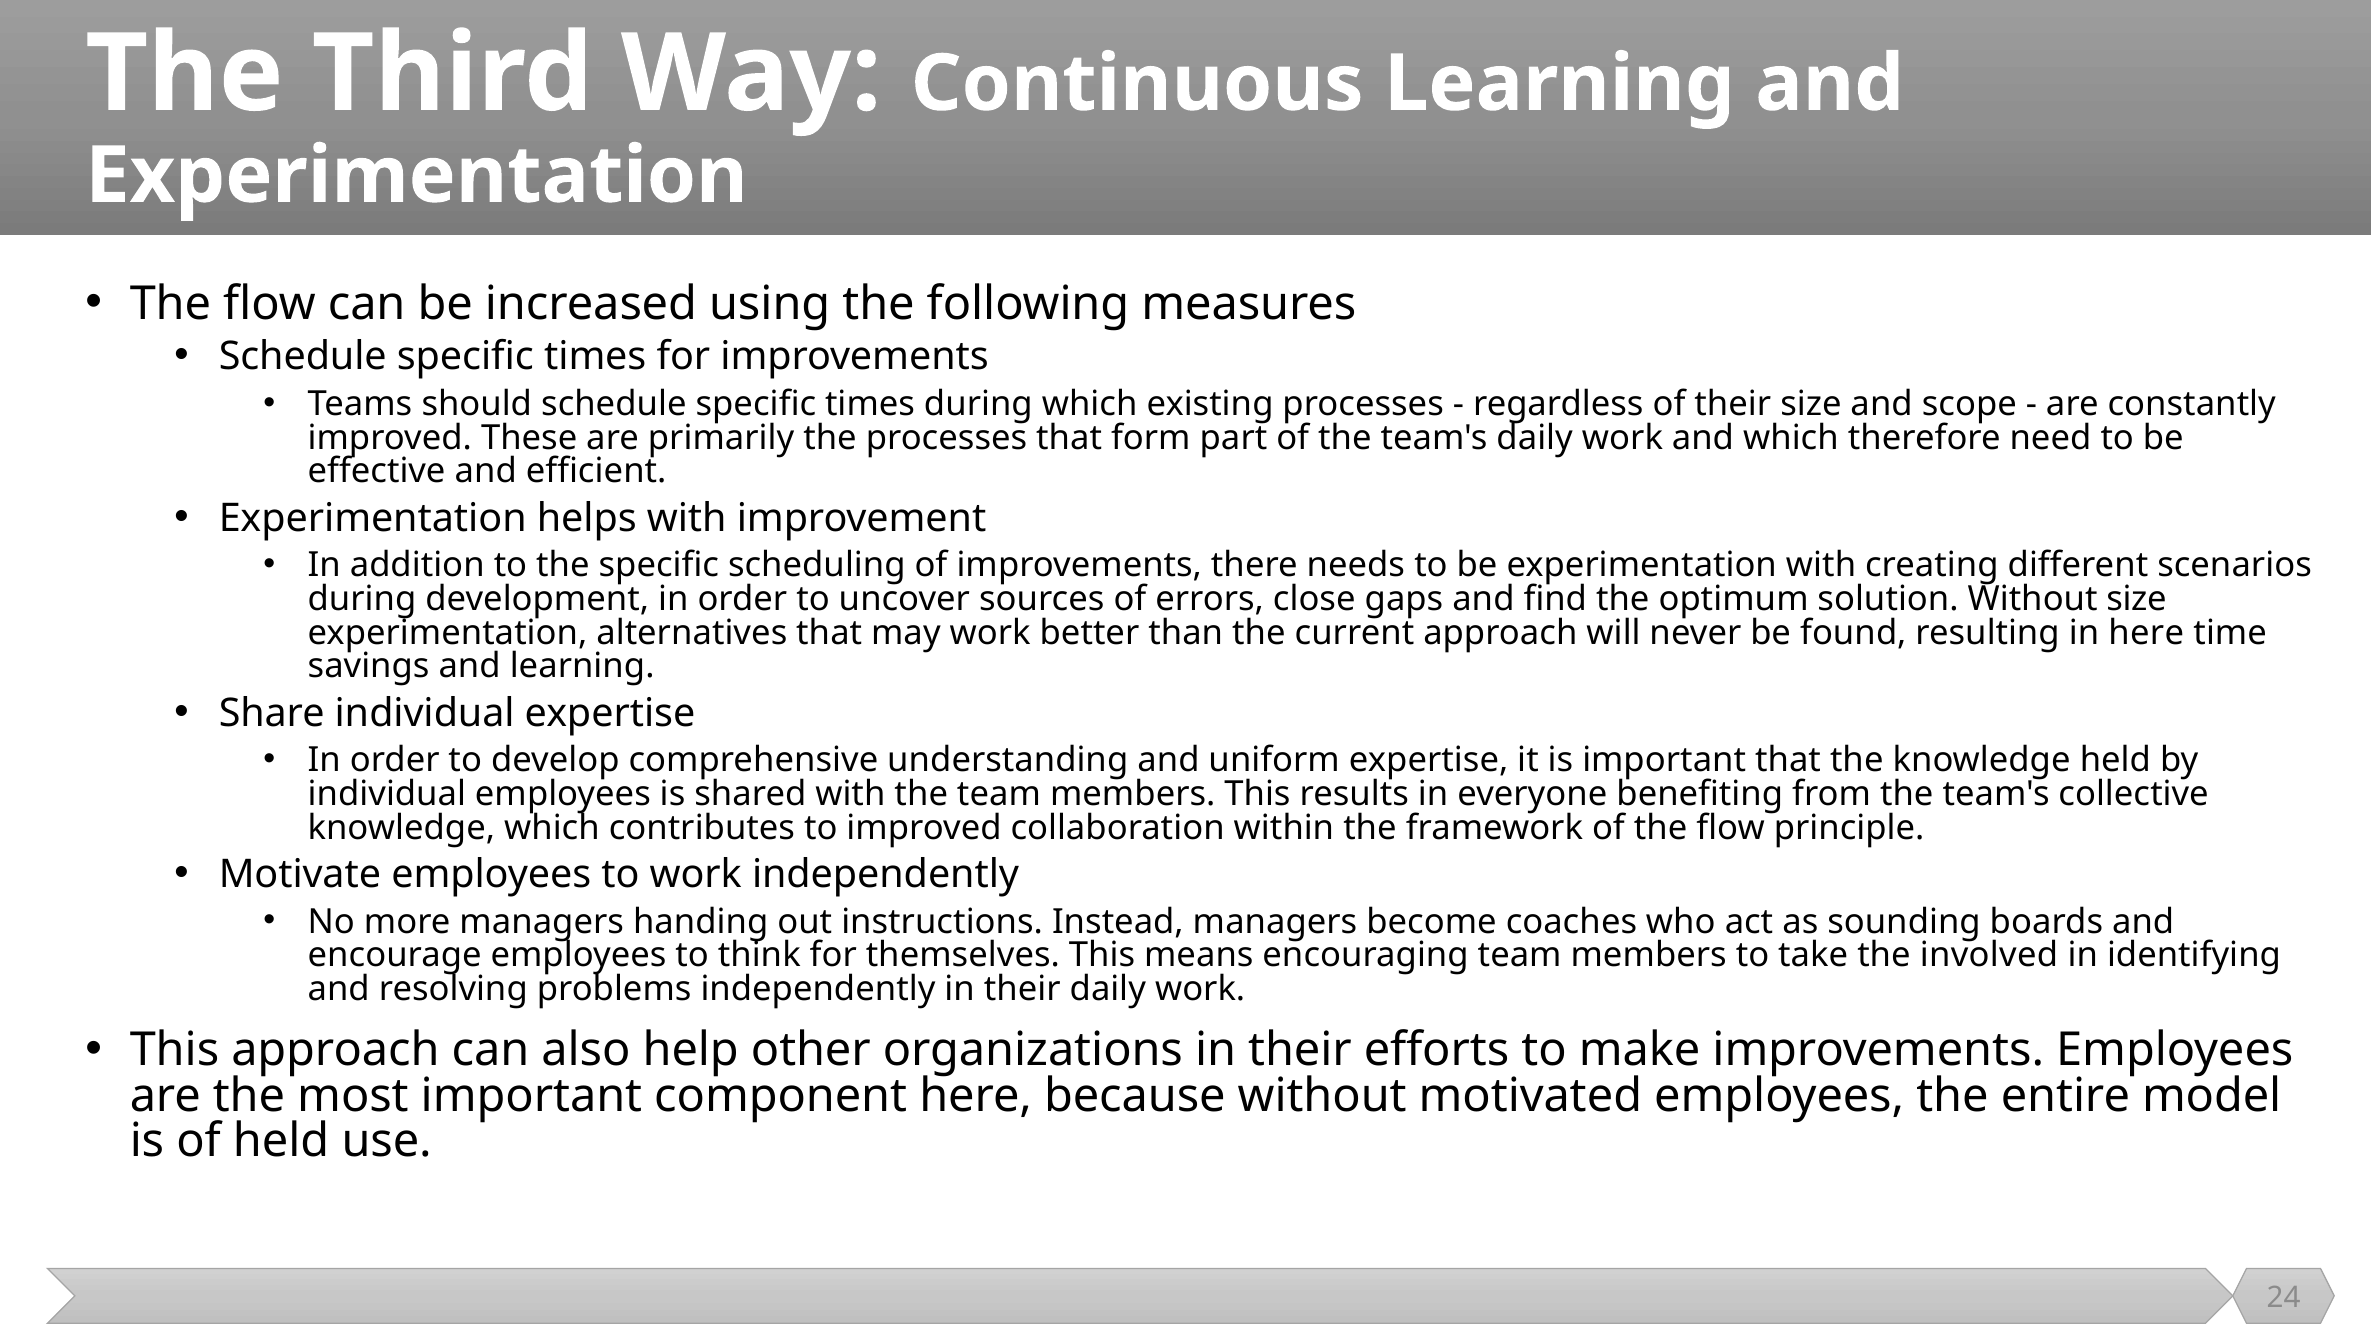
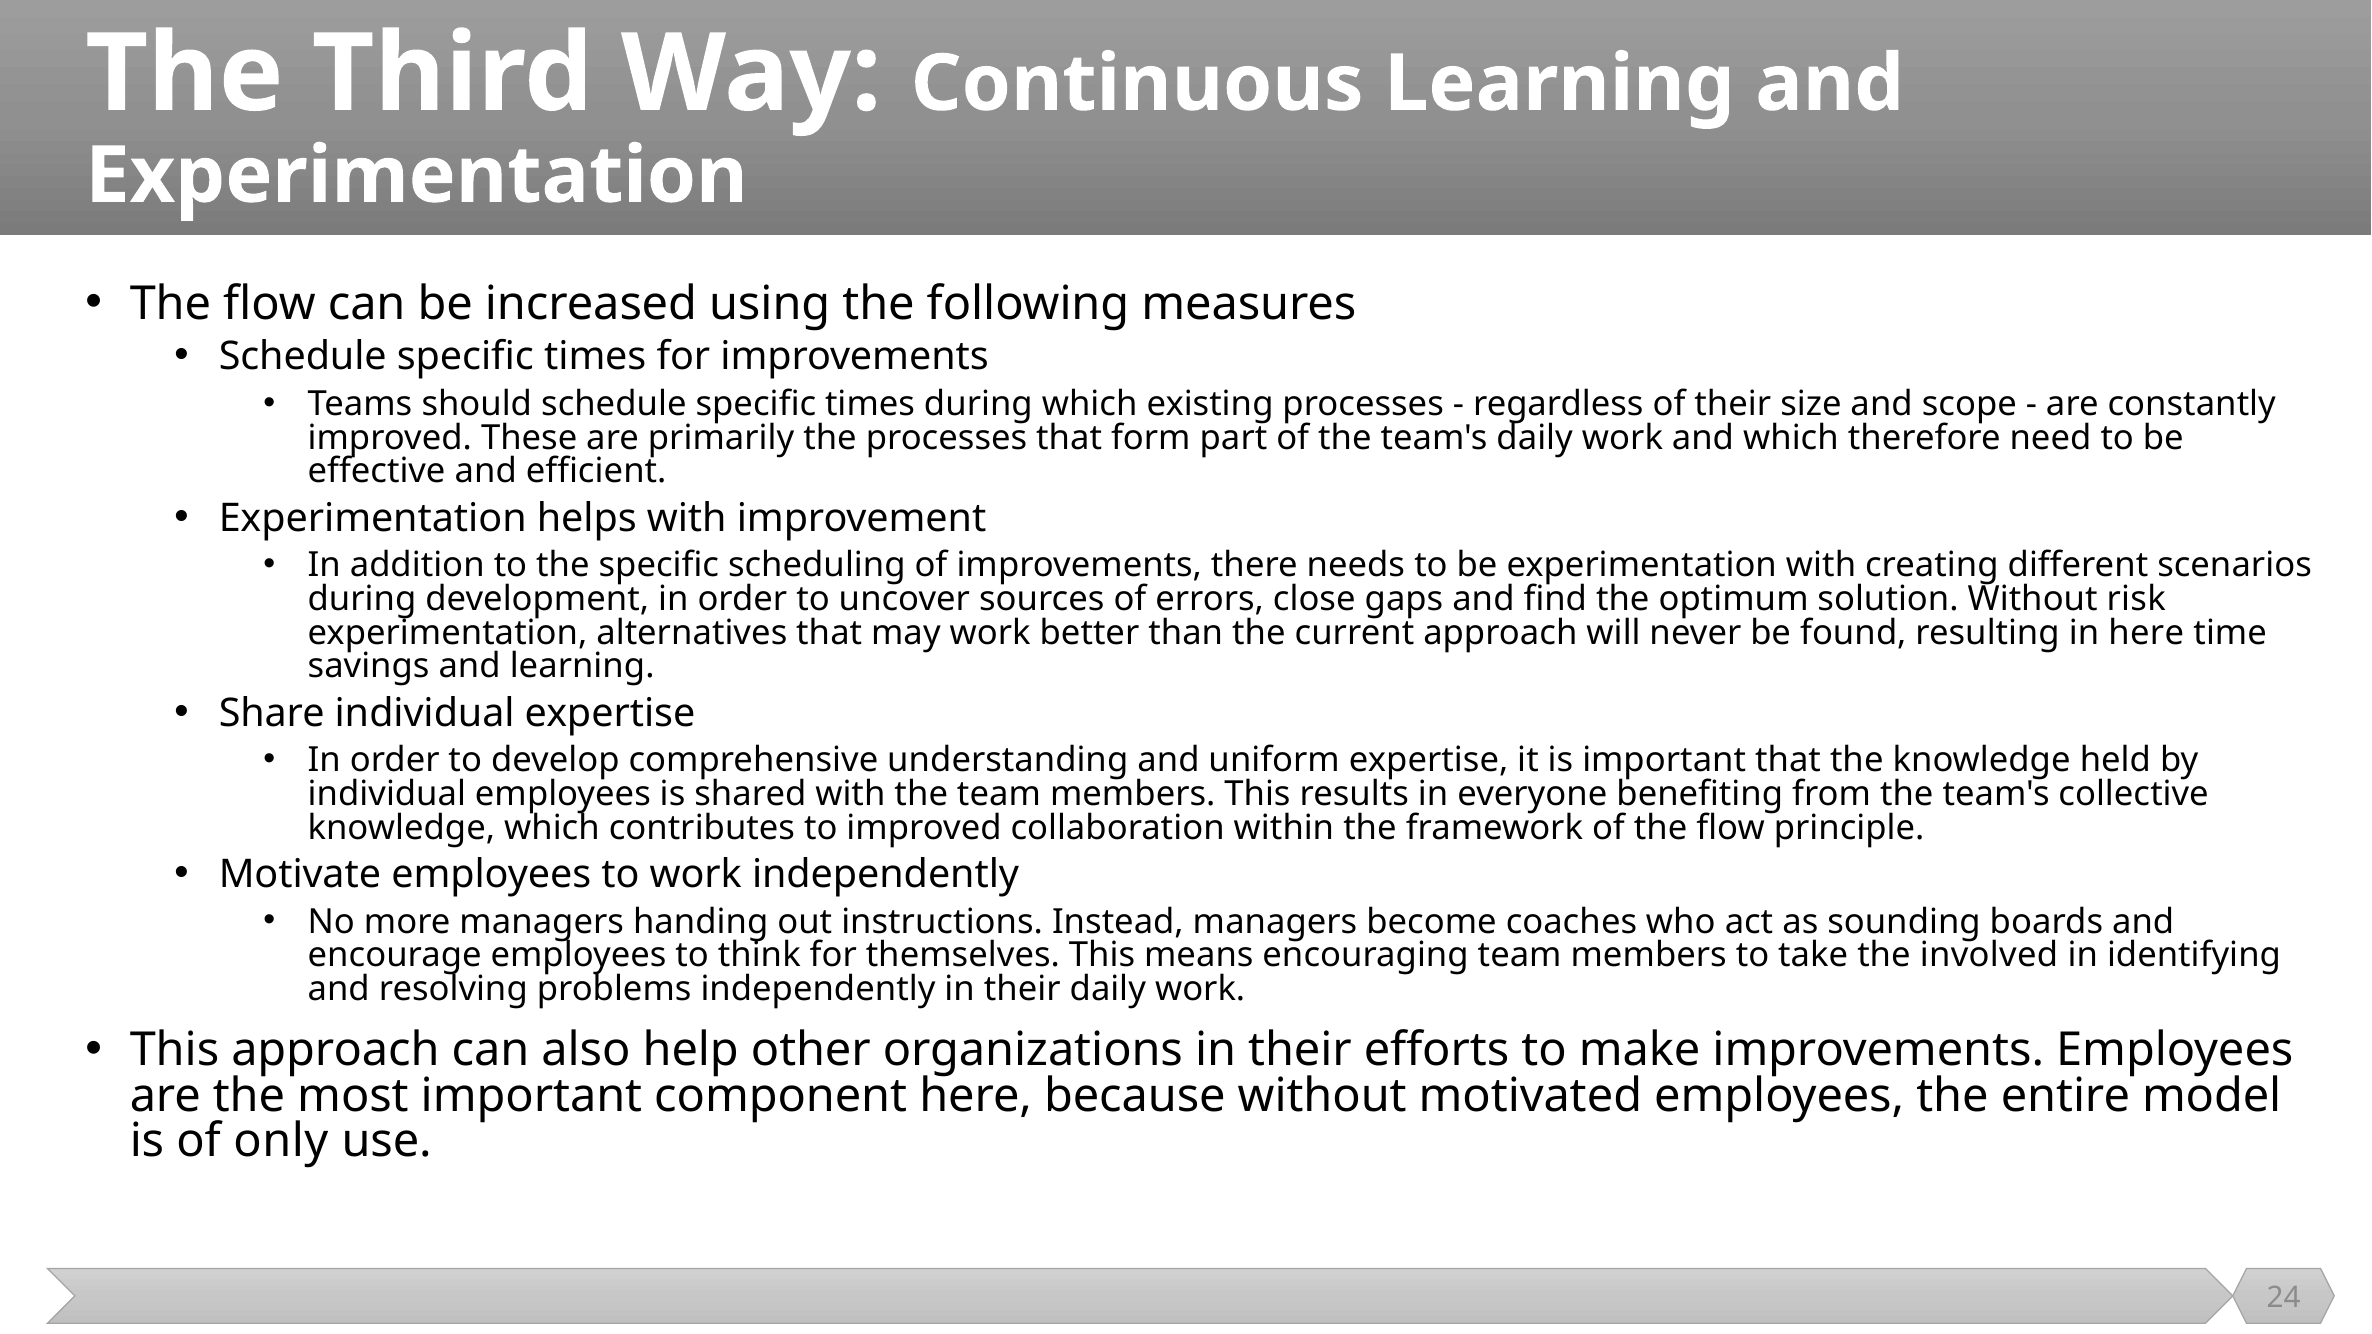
Without size: size -> risk
of held: held -> only
